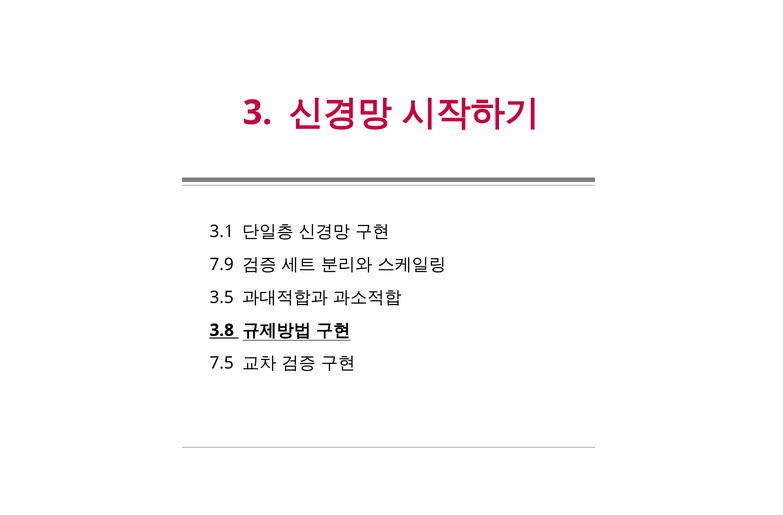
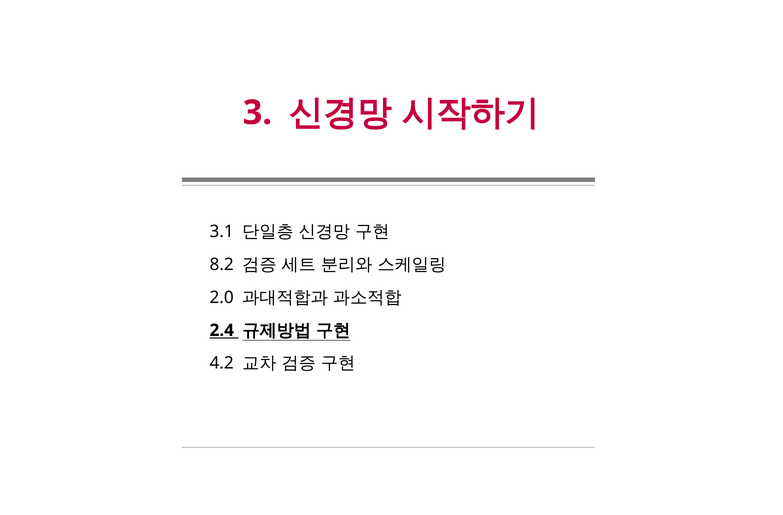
7.9: 7.9 -> 8.2
3.5: 3.5 -> 2.0
3.8: 3.8 -> 2.4
7.5: 7.5 -> 4.2
